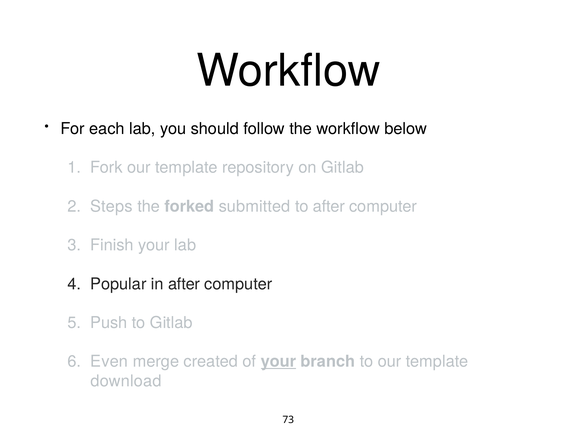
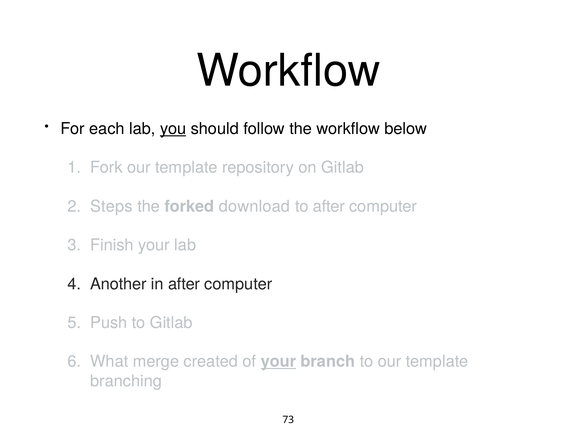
you underline: none -> present
submitted: submitted -> download
Popular: Popular -> Another
Even: Even -> What
download: download -> branching
